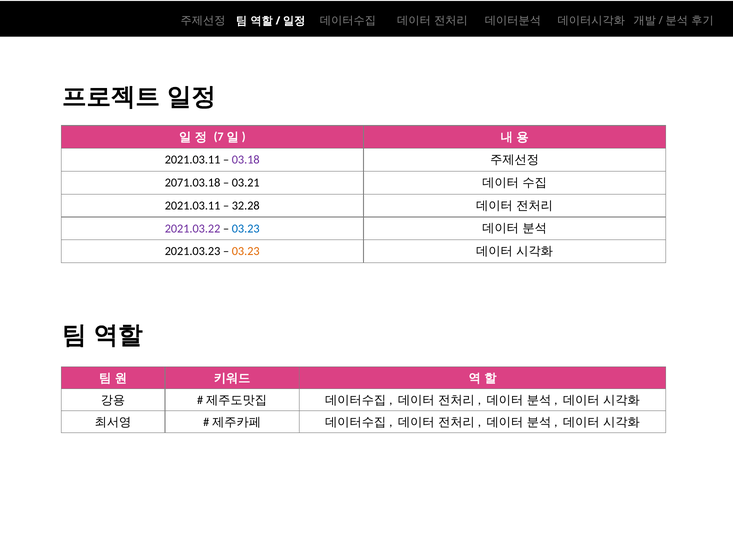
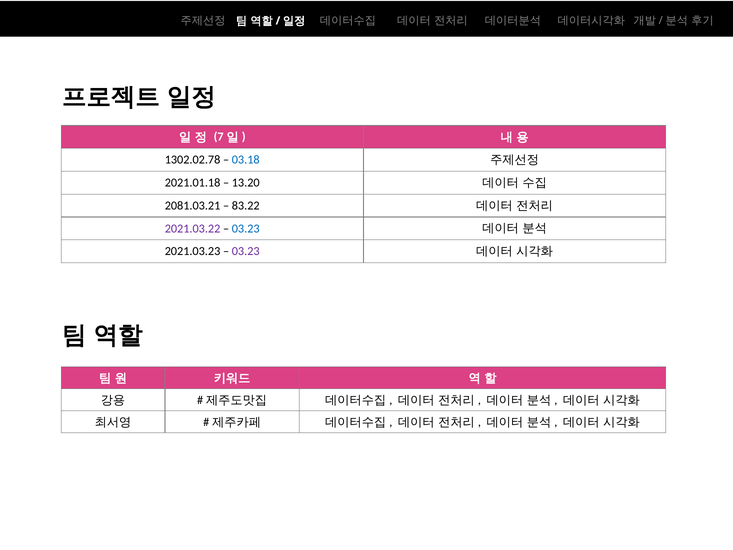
2021.03.11 at (193, 160): 2021.03.11 -> 1302.02.78
03.18 colour: purple -> blue
2071.03.18: 2071.03.18 -> 2021.01.18
03.21: 03.21 -> 13.20
2021.03.11 at (193, 206): 2021.03.11 -> 2081.03.21
32.28: 32.28 -> 83.22
03.23 at (246, 251) colour: orange -> purple
